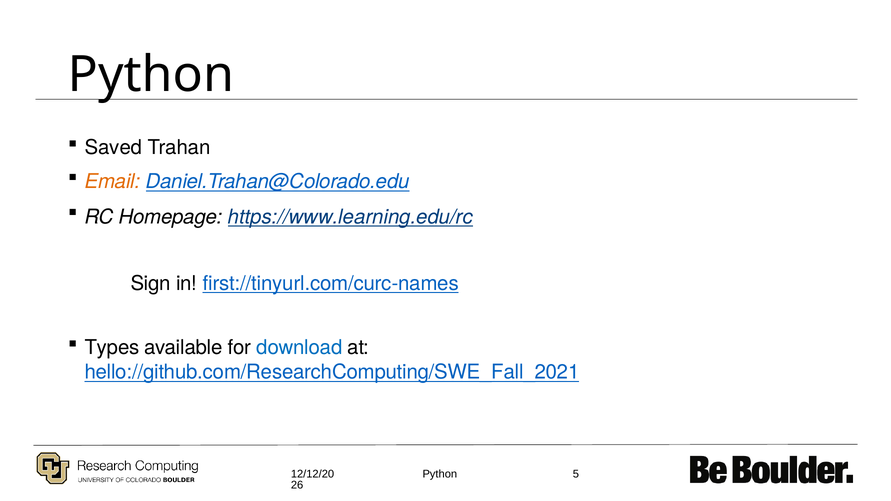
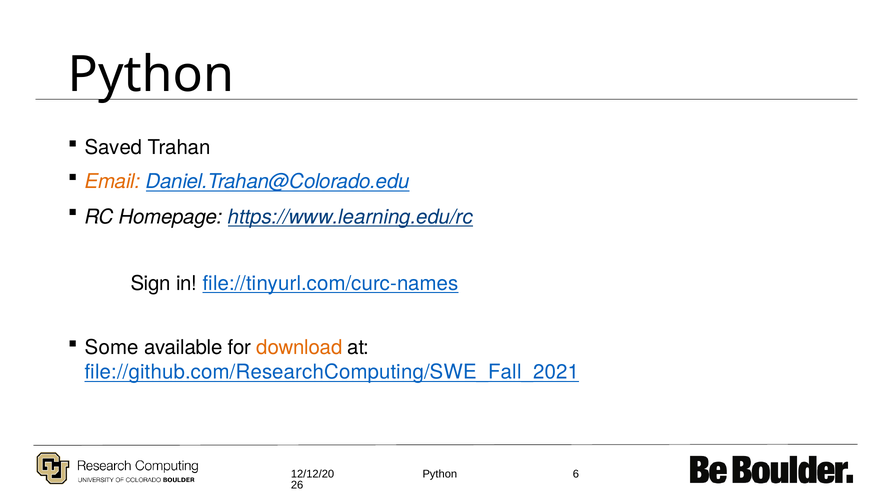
first://tinyurl.com/curc-names: first://tinyurl.com/curc-names -> file://tinyurl.com/curc-names
Types: Types -> Some
download colour: blue -> orange
hello://github.com/ResearchComputing/SWE_Fall_2021: hello://github.com/ResearchComputing/SWE_Fall_2021 -> file://github.com/ResearchComputing/SWE_Fall_2021
5: 5 -> 6
